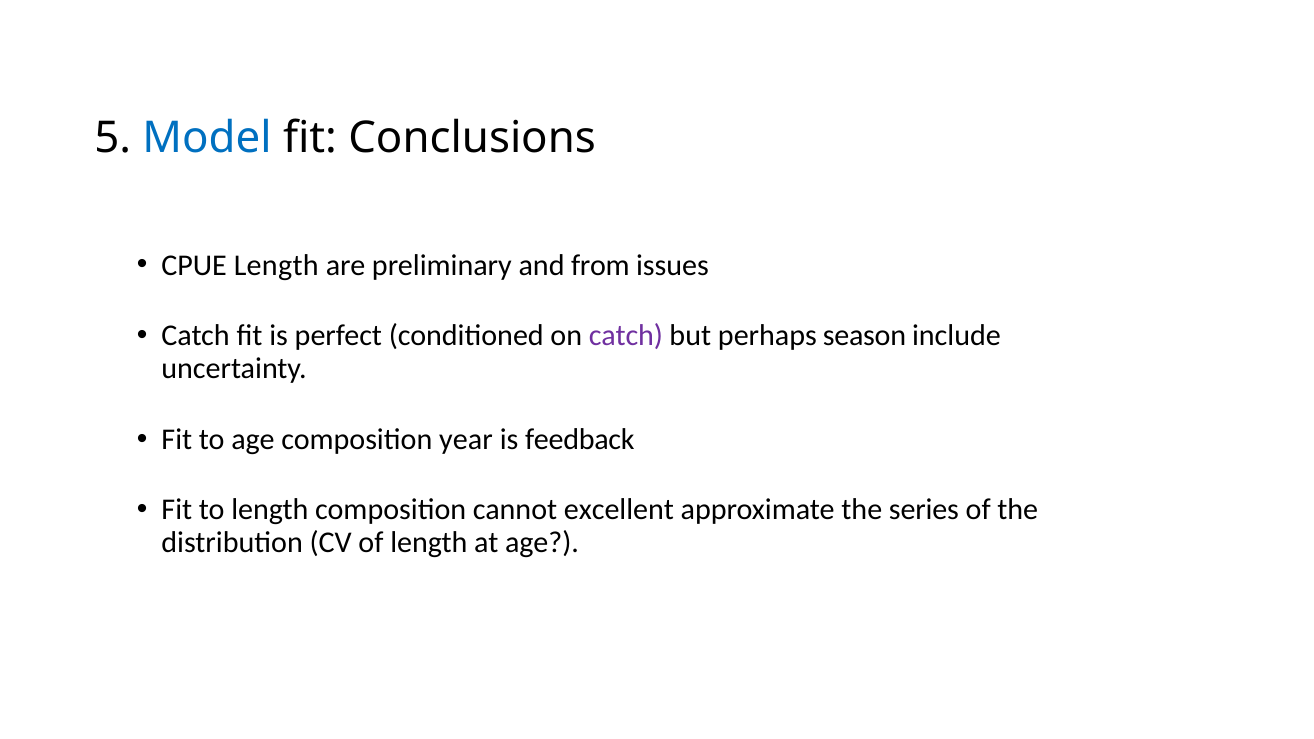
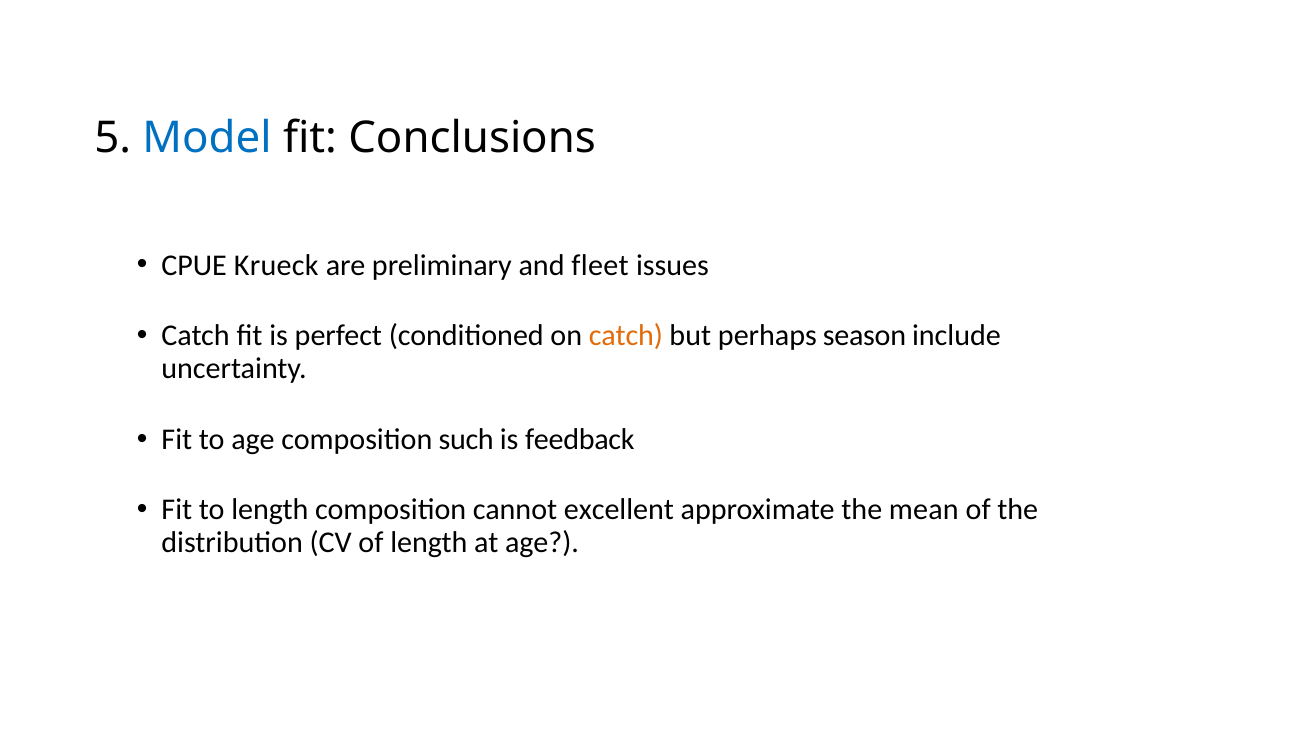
CPUE Length: Length -> Krueck
from: from -> fleet
catch at (626, 336) colour: purple -> orange
year: year -> such
series: series -> mean
